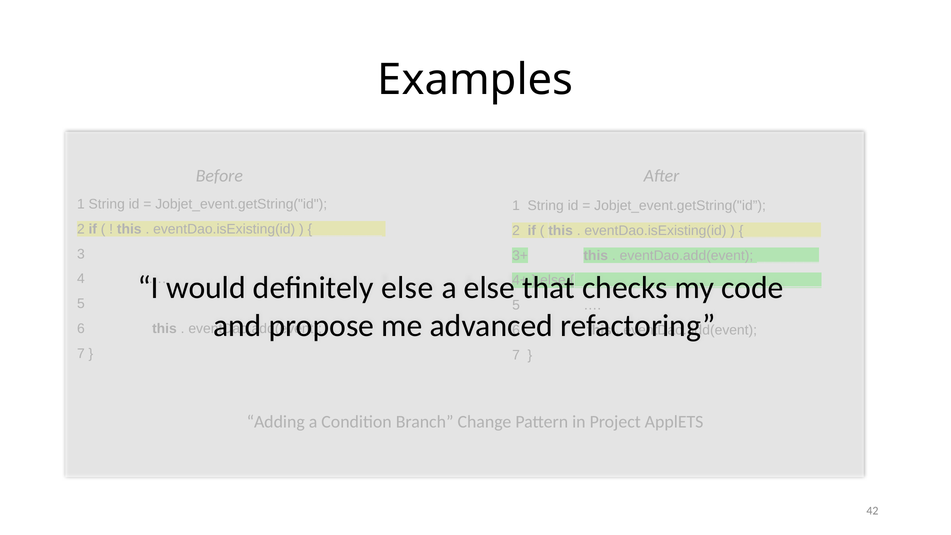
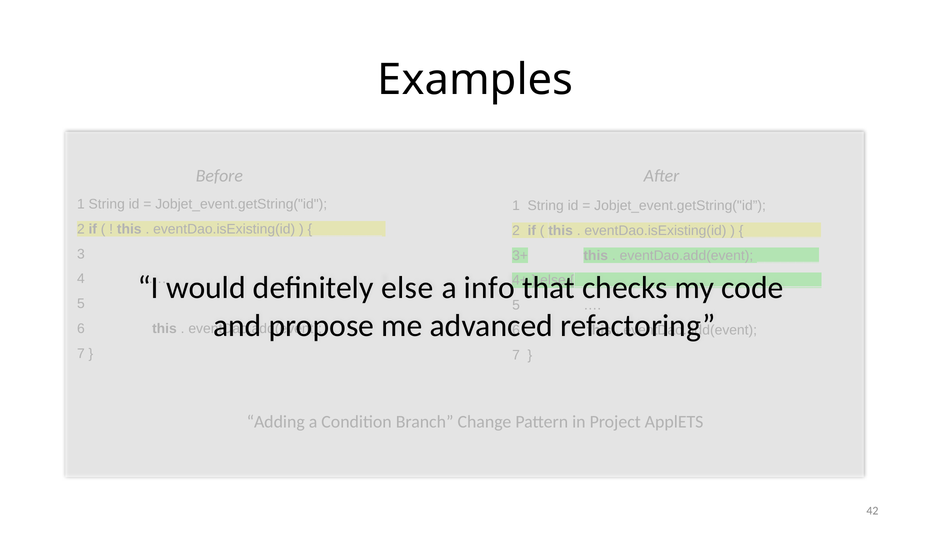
a else: else -> info
